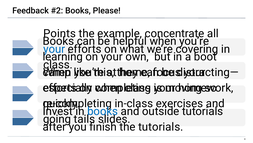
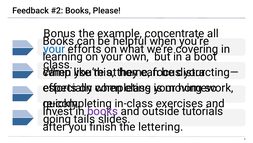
Points: Points -> Bonus
books at (103, 111) colour: blue -> purple
the tutorials: tutorials -> lettering
